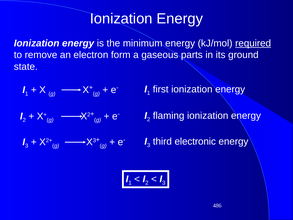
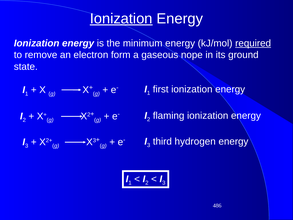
Ionization at (121, 19) underline: none -> present
parts: parts -> nope
electronic: electronic -> hydrogen
